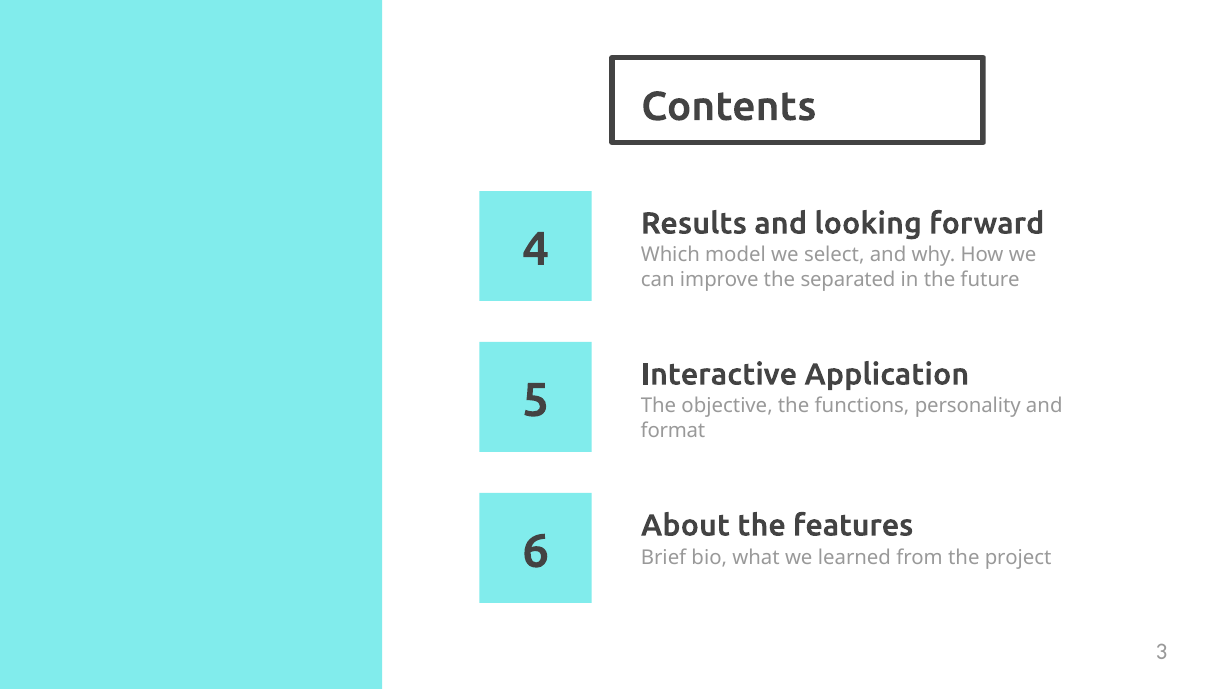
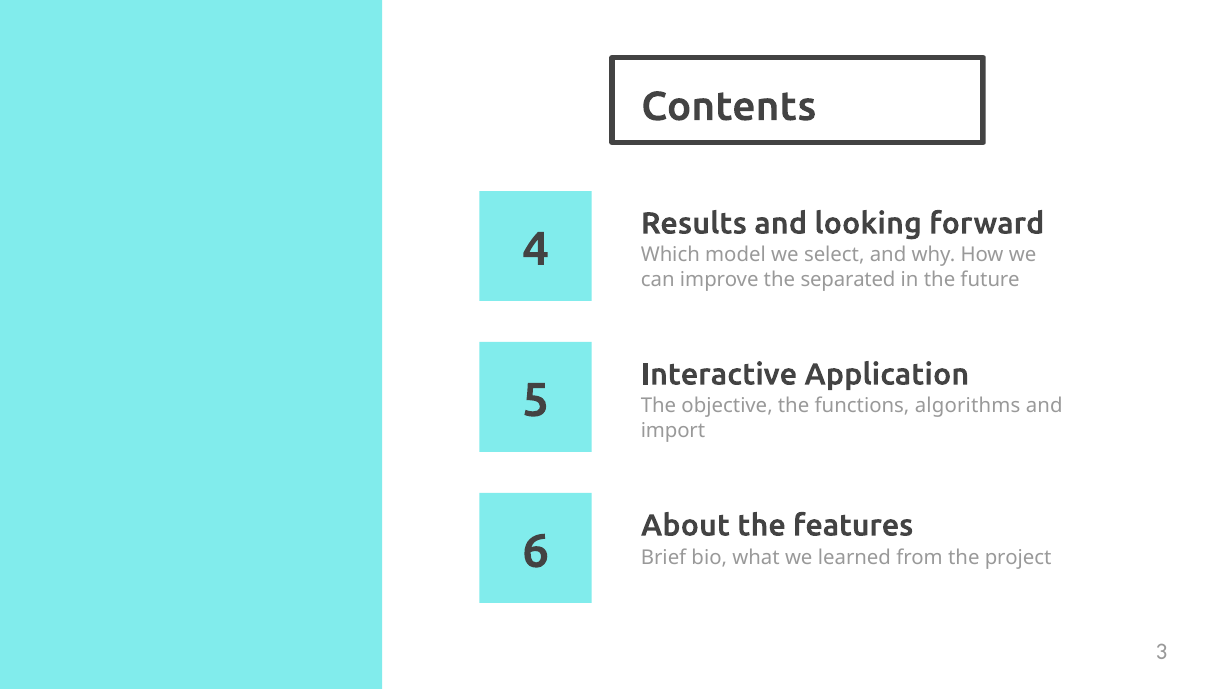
personality: personality -> algorithms
format: format -> import
